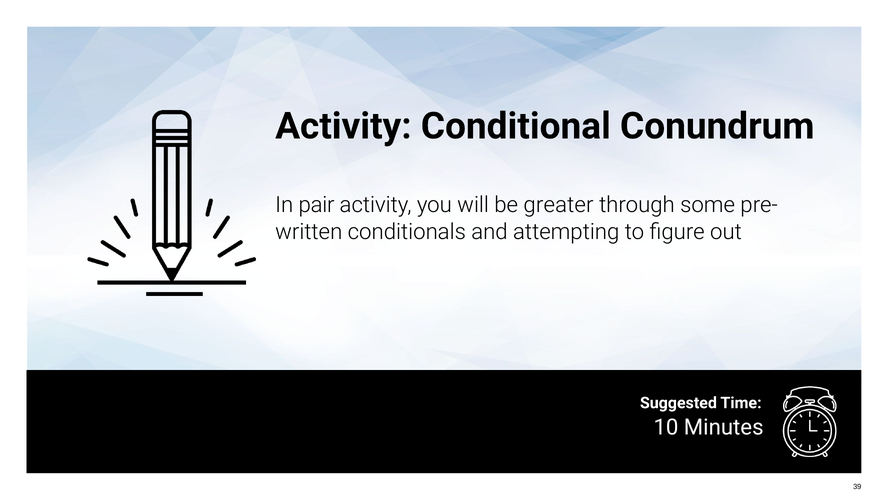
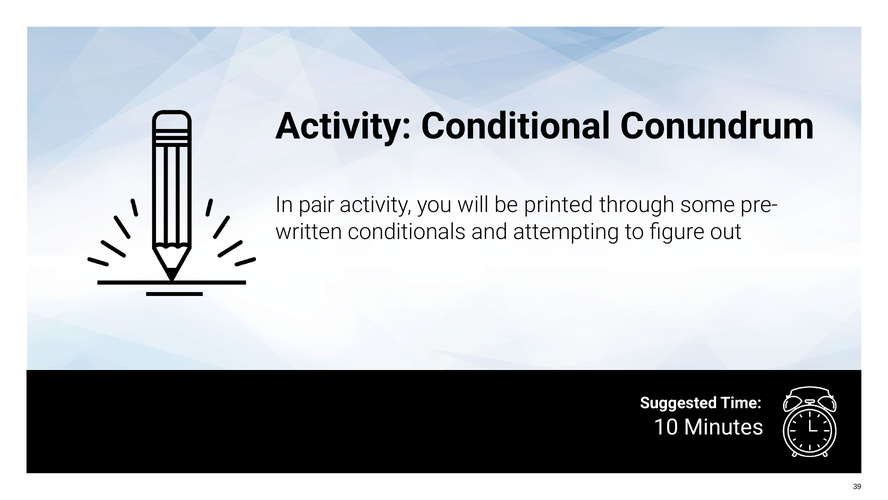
greater: greater -> printed
